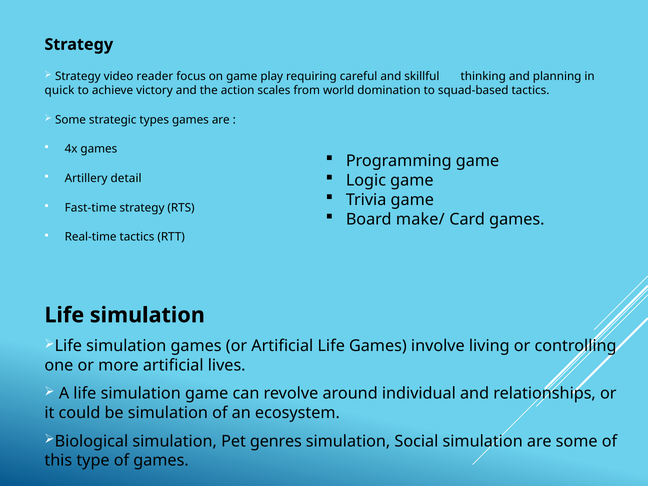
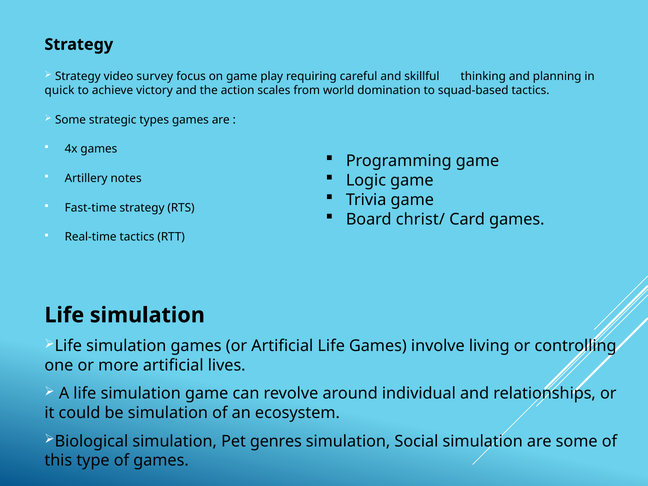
reader: reader -> survey
detail: detail -> notes
make/: make/ -> christ/
